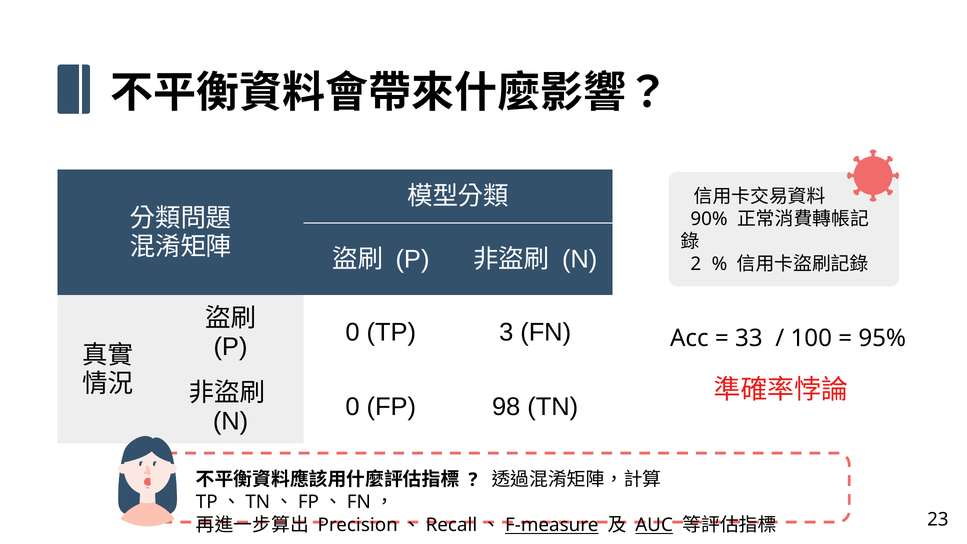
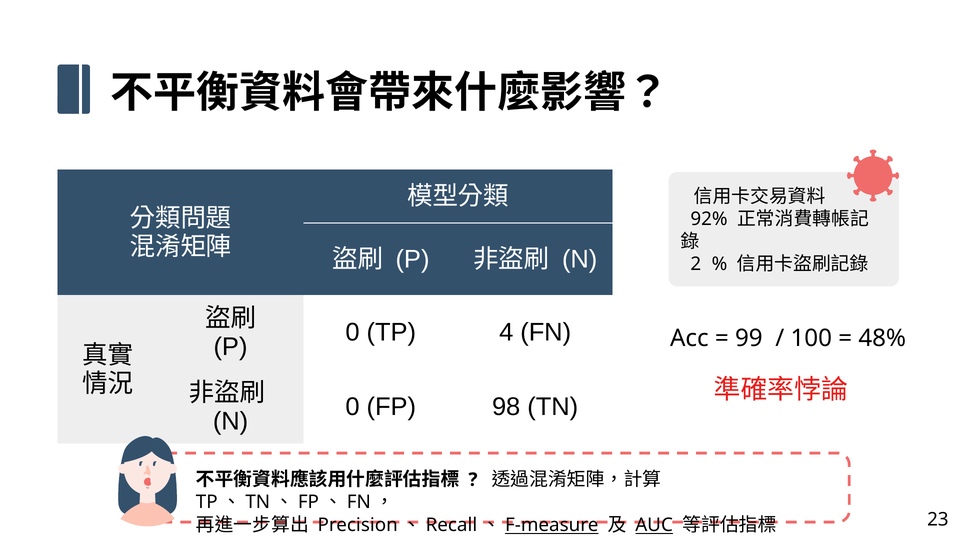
90%: 90% -> 92%
3: 3 -> 4
33: 33 -> 99
95%: 95% -> 48%
